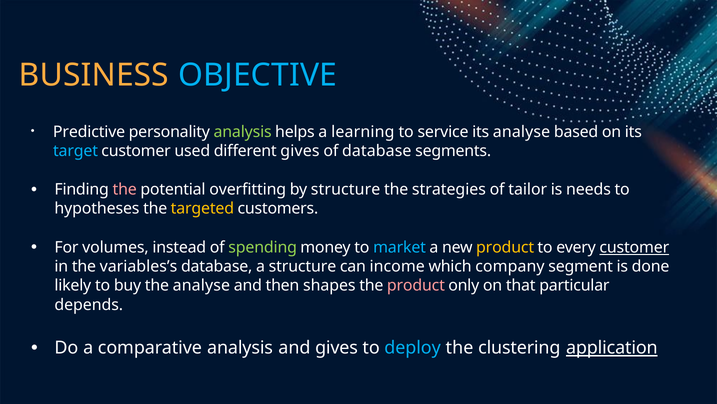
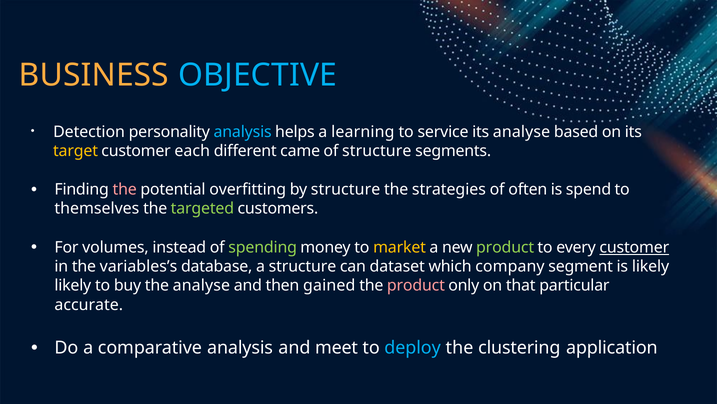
Predictive: Predictive -> Detection
analysis at (243, 132) colour: light green -> light blue
target colour: light blue -> yellow
used: used -> each
different gives: gives -> came
of database: database -> structure
tailor: tailor -> often
needs: needs -> spend
hypotheses: hypotheses -> themselves
targeted colour: yellow -> light green
market colour: light blue -> yellow
product at (505, 247) colour: yellow -> light green
income: income -> dataset
is done: done -> likely
shapes: shapes -> gained
depends: depends -> accurate
and gives: gives -> meet
application underline: present -> none
